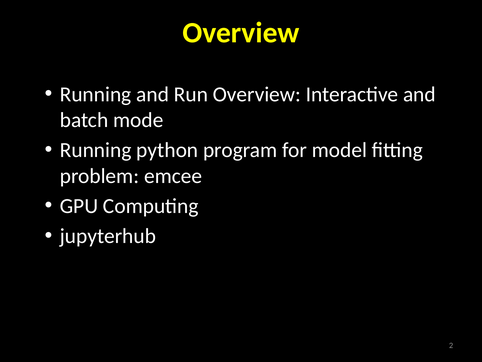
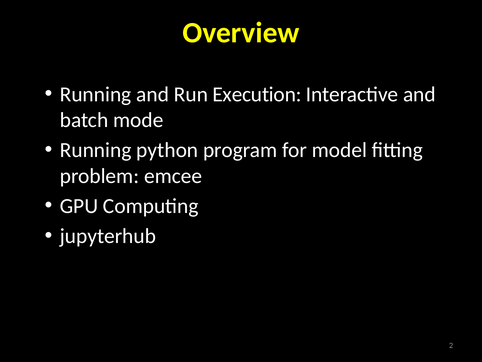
Run Overview: Overview -> Execution
